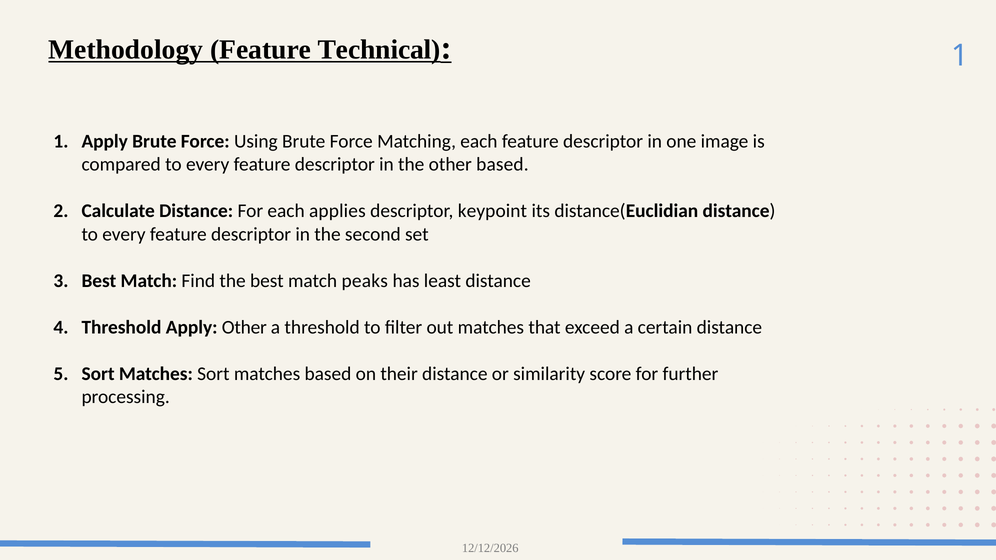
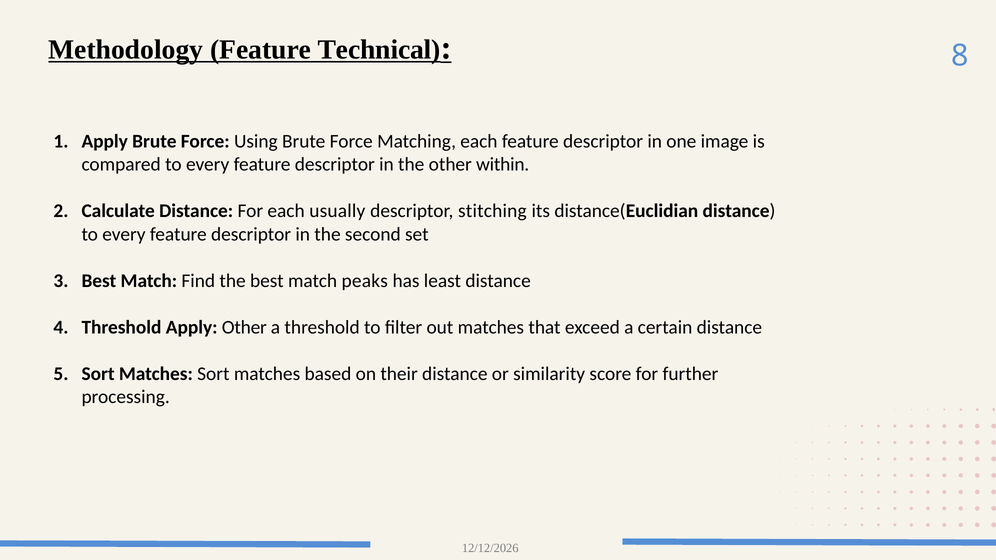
1 at (960, 56): 1 -> 8
other based: based -> within
applies: applies -> usually
keypoint: keypoint -> stitching
